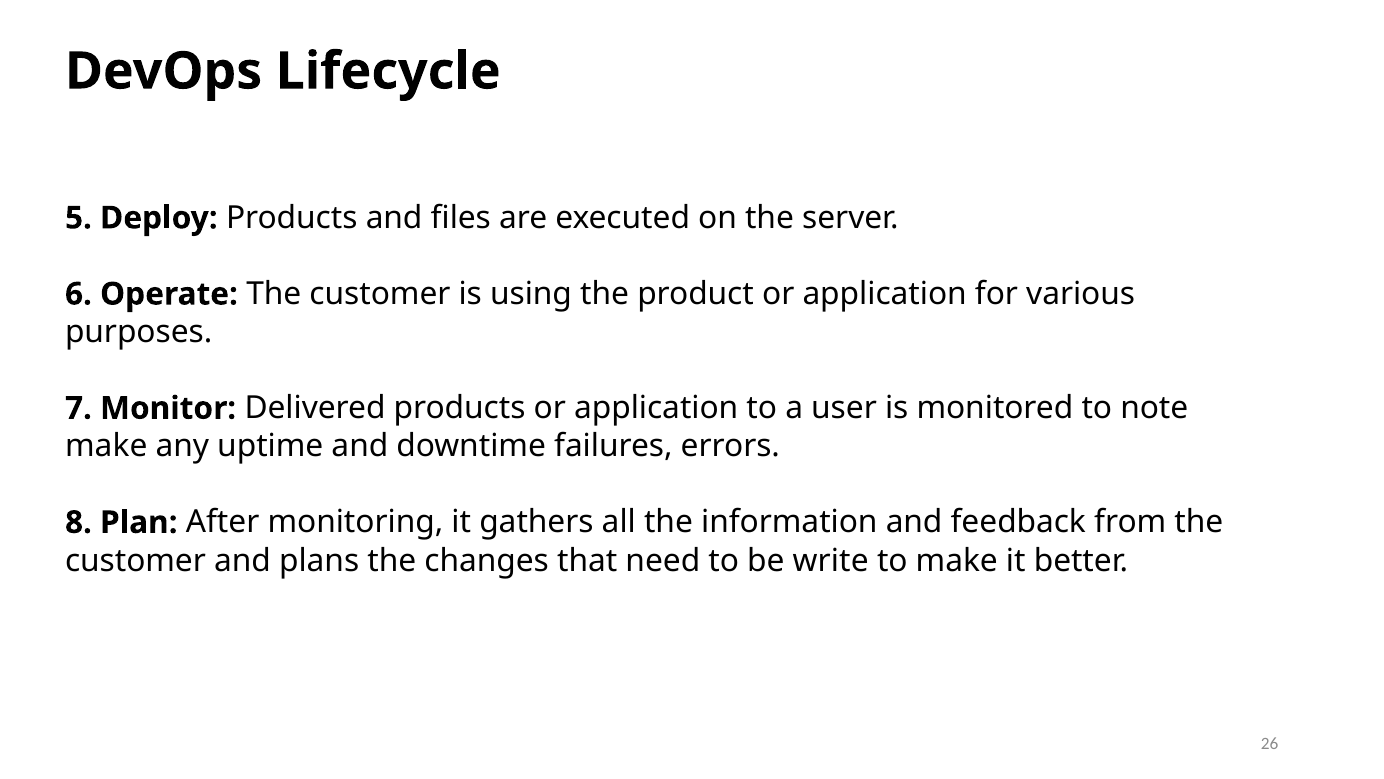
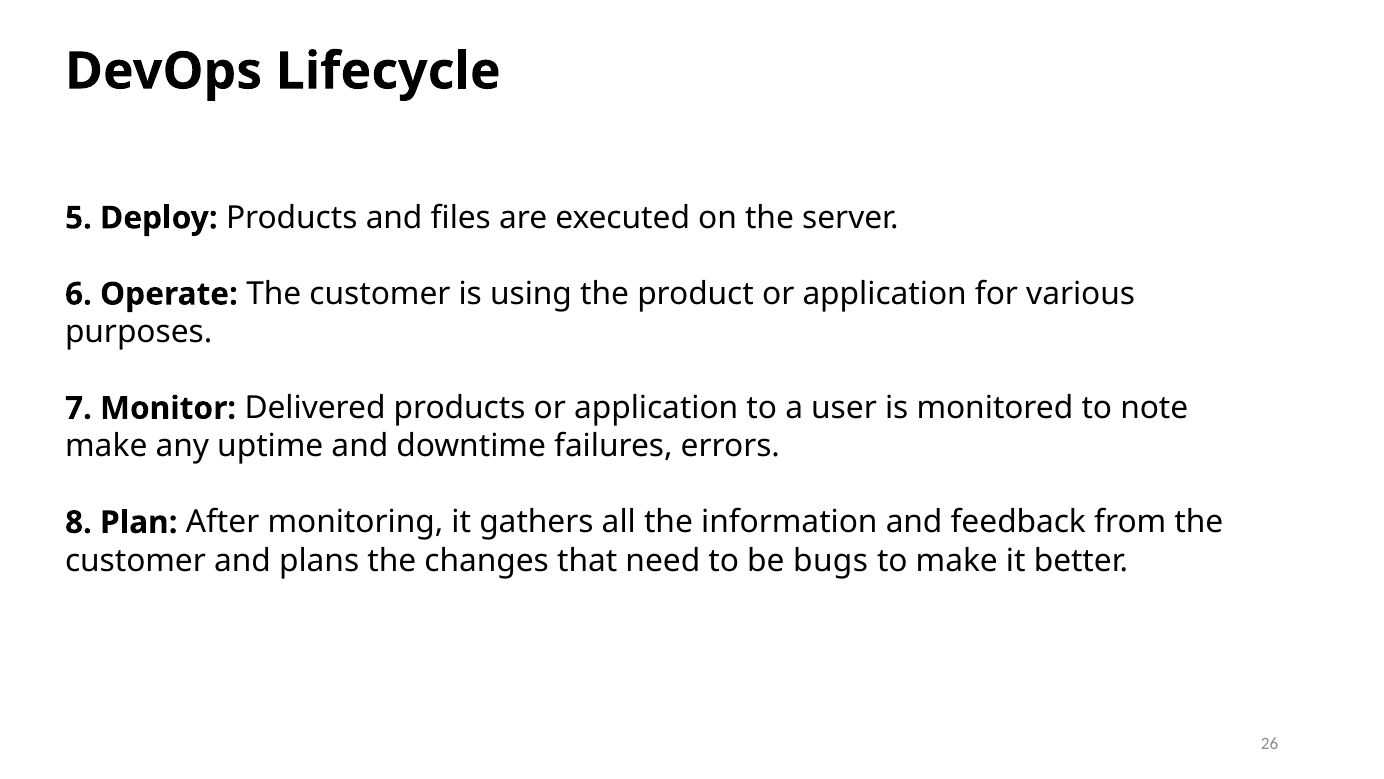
write: write -> bugs
